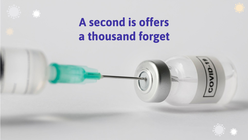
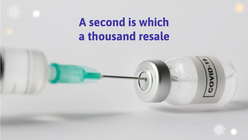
offers: offers -> which
forget: forget -> resale
